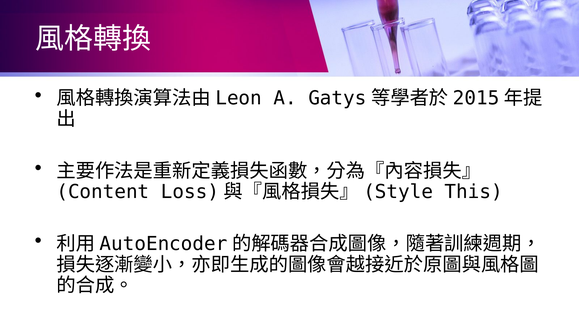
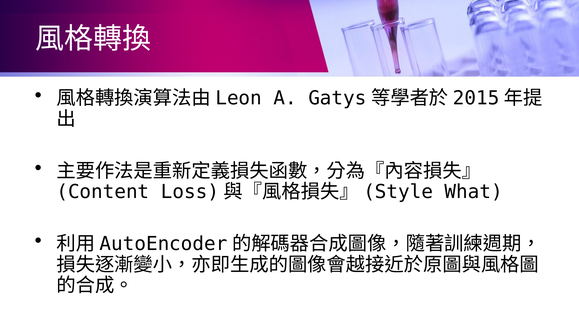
This: This -> What
